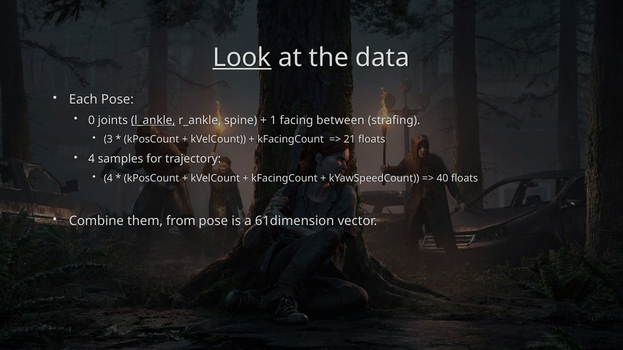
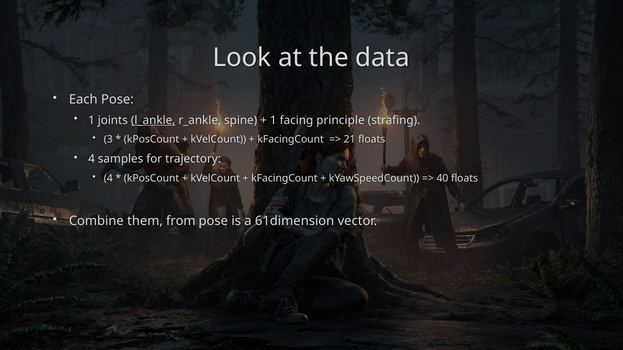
Look underline: present -> none
0 at (91, 120): 0 -> 1
between: between -> principle
